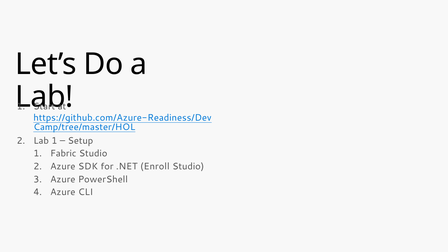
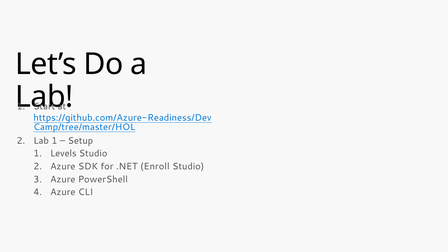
Fabric: Fabric -> Levels
